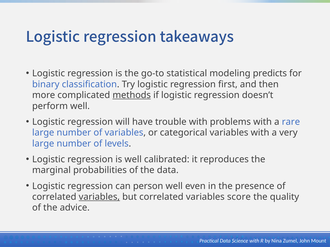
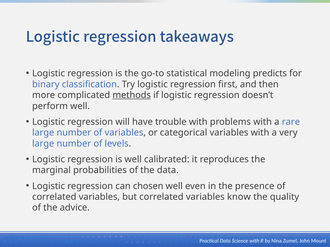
person: person -> chosen
variables at (99, 197) underline: present -> none
score: score -> know
